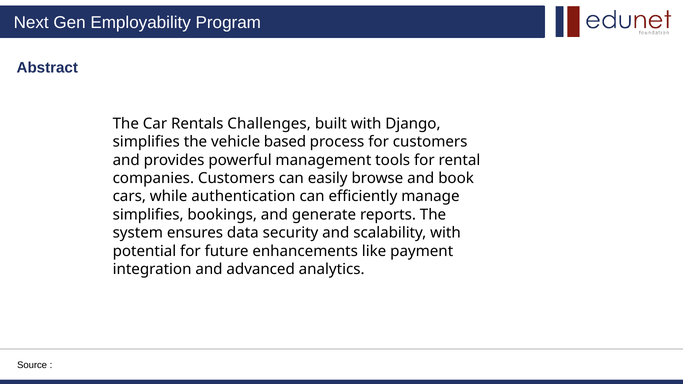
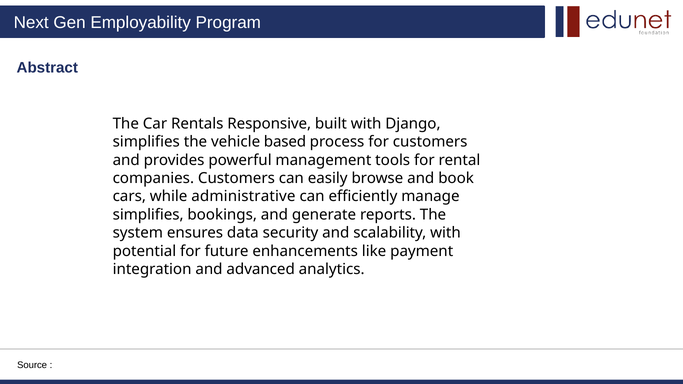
Challenges: Challenges -> Responsive
authentication: authentication -> administrative
